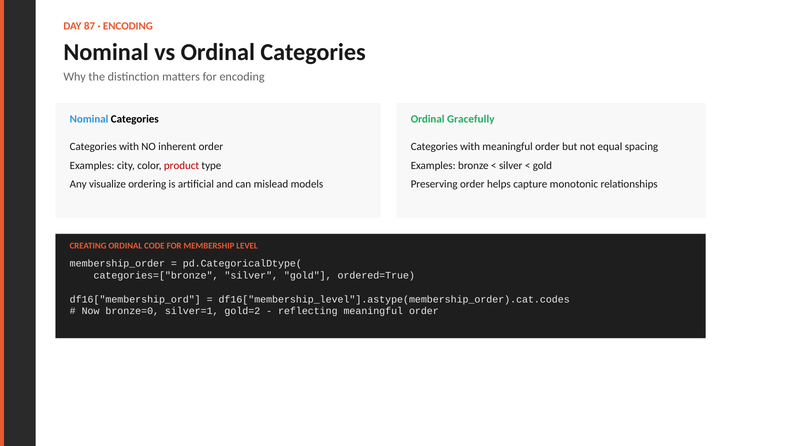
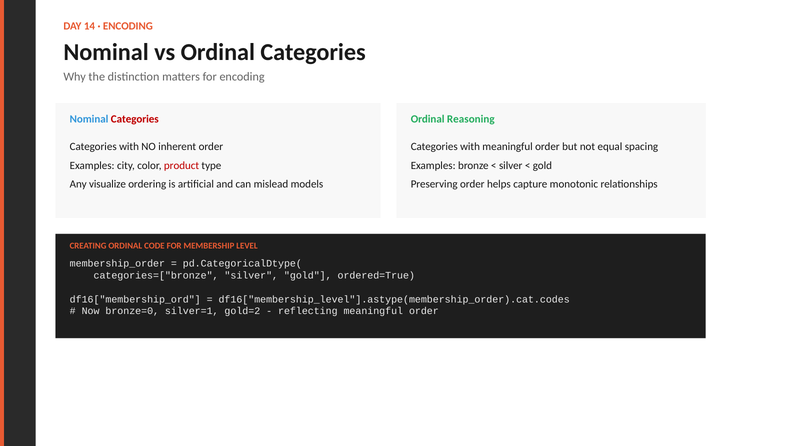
87: 87 -> 14
Categories at (135, 119) colour: black -> red
Gracefully: Gracefully -> Reasoning
